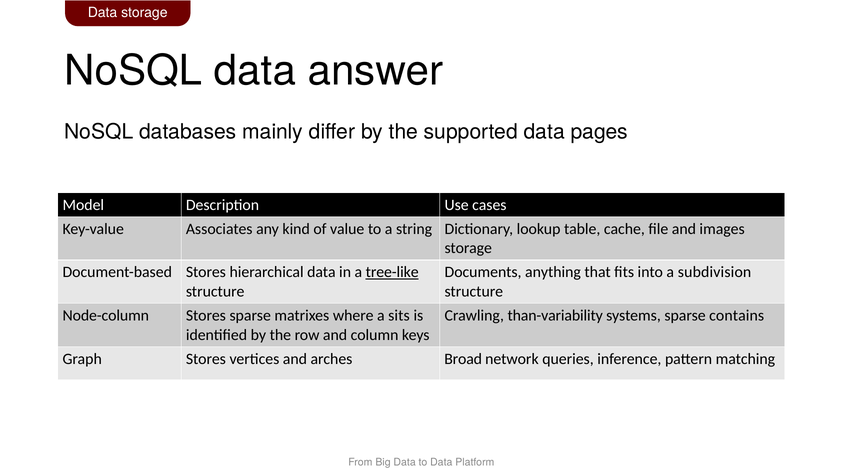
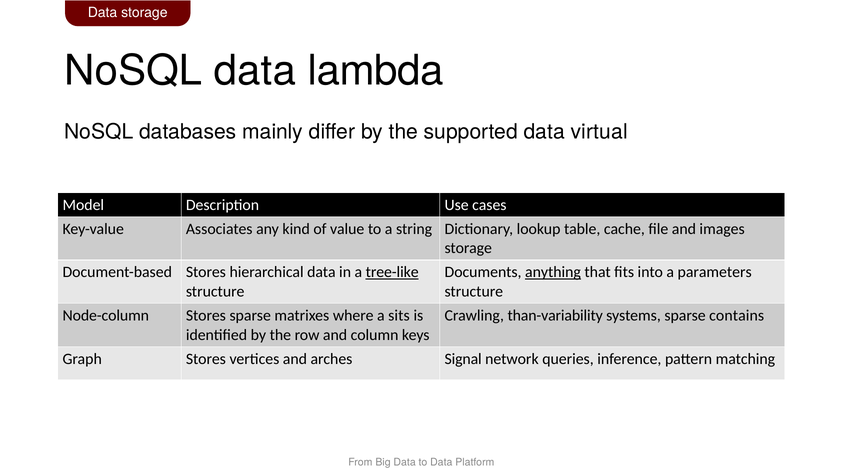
answer: answer -> lambda
pages: pages -> virtual
anything underline: none -> present
subdivision: subdivision -> parameters
Broad: Broad -> Signal
